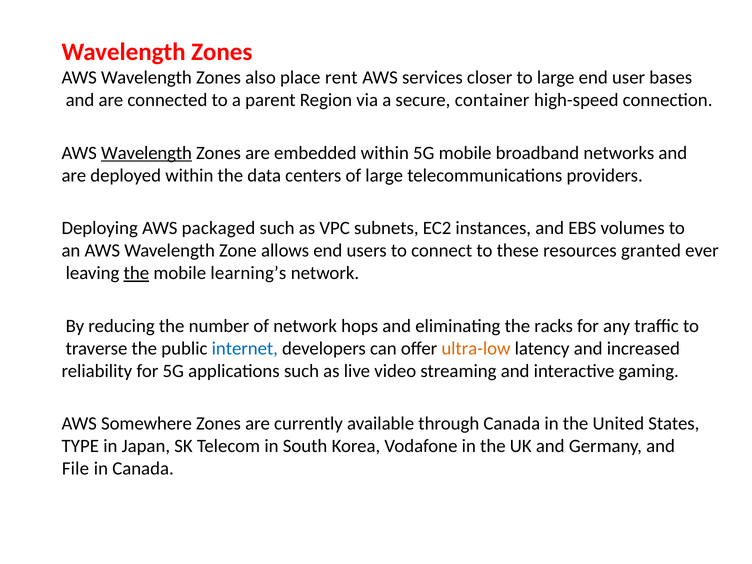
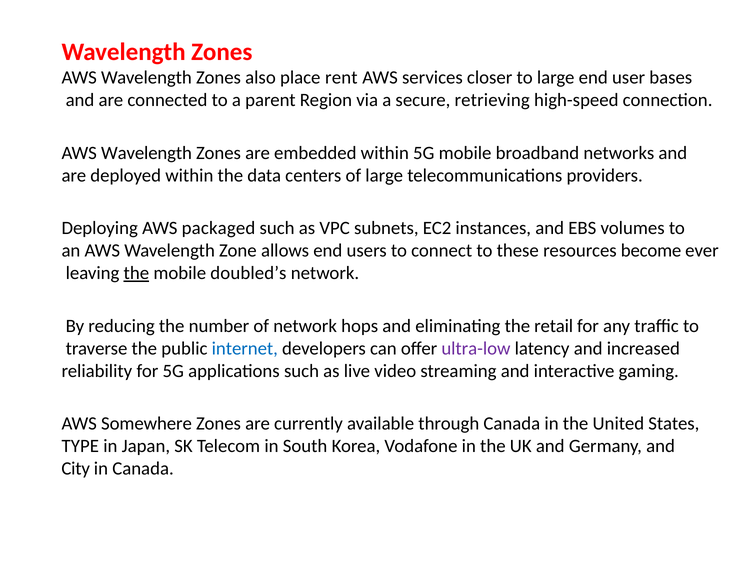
container: container -> retrieving
Wavelength at (147, 153) underline: present -> none
granted: granted -> become
learning’s: learning’s -> doubled’s
racks: racks -> retail
ultra-low colour: orange -> purple
File: File -> City
